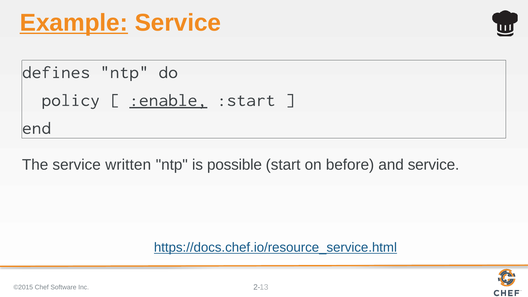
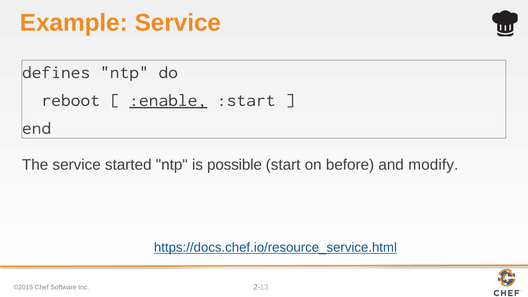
Example underline: present -> none
policy: policy -> reboot
written: written -> started
and service: service -> modify
